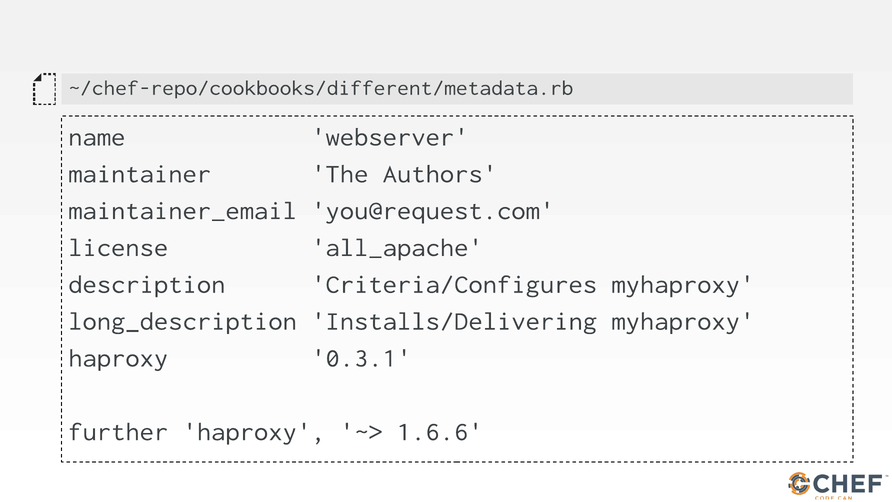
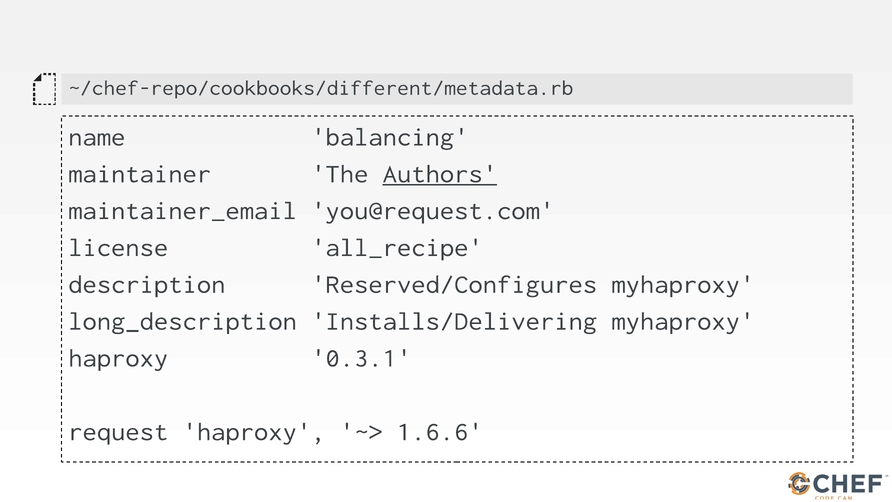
webserver: webserver -> balancing
Authors underline: none -> present
all_apache: all_apache -> all_recipe
Criteria/Configures: Criteria/Configures -> Reserved/Configures
further: further -> request
